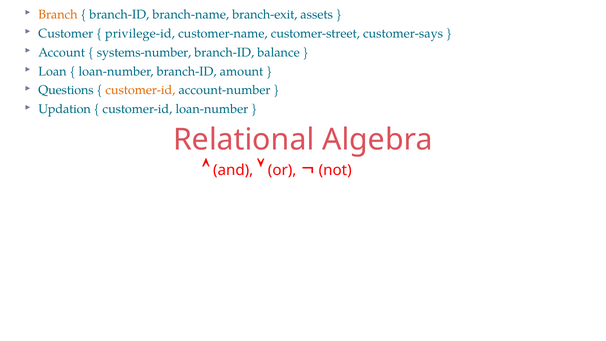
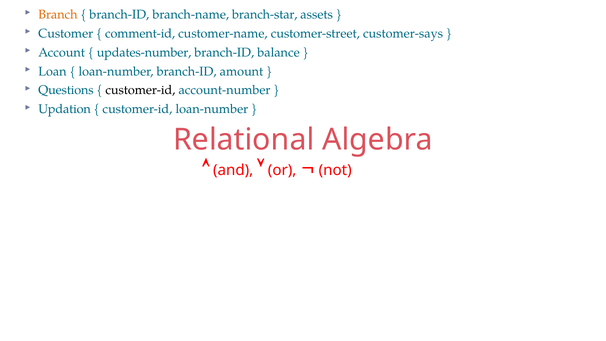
branch-exit: branch-exit -> branch-star
privilege-id: privilege-id -> comment-id
systems-number: systems-number -> updates-number
customer-id at (140, 90) colour: orange -> black
